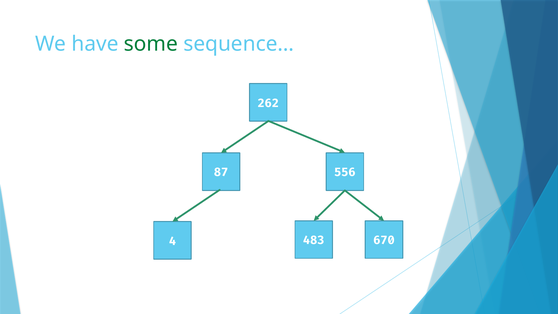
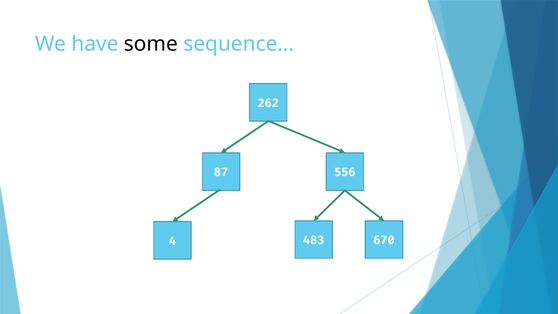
some colour: green -> black
